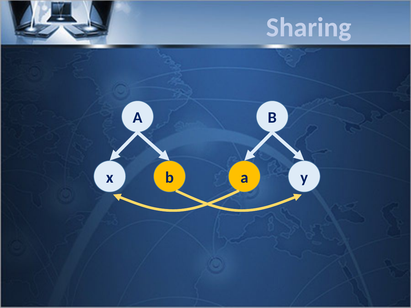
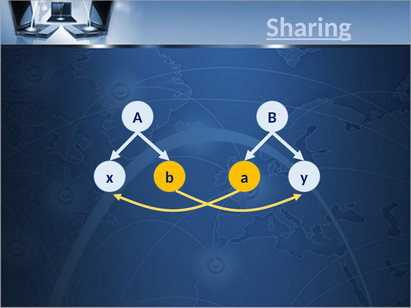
Sharing underline: none -> present
